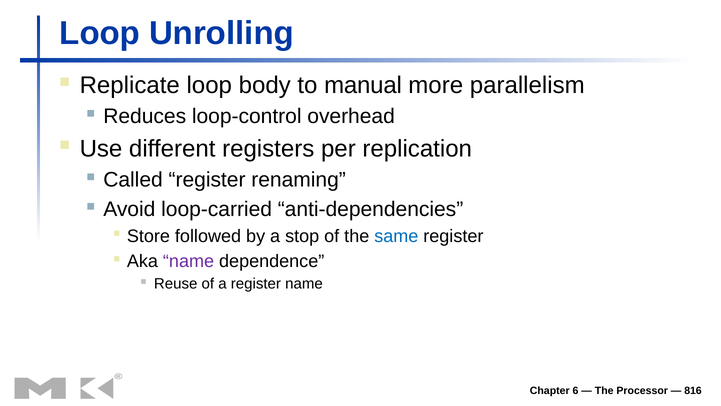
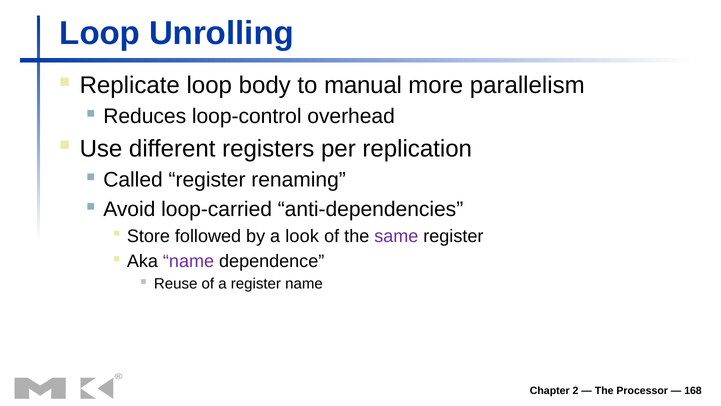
stop: stop -> look
same colour: blue -> purple
6: 6 -> 2
816: 816 -> 168
